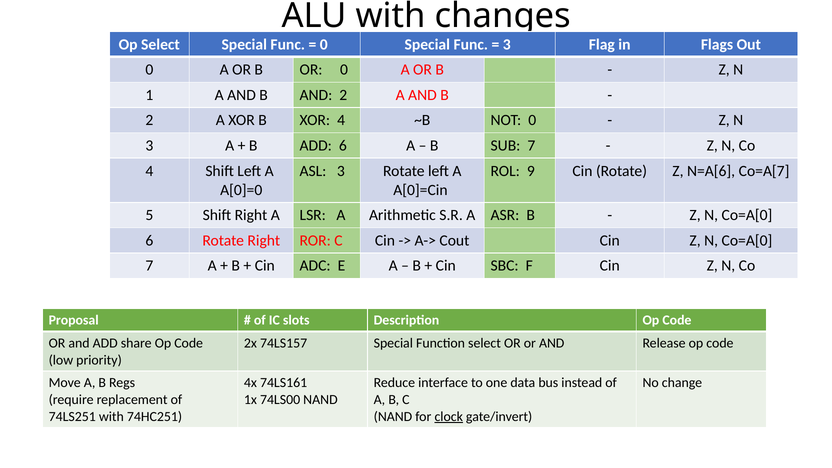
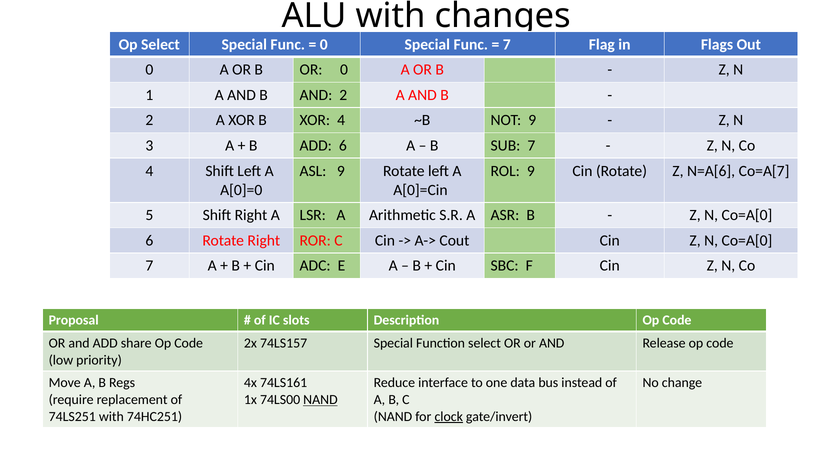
3 at (507, 44): 3 -> 7
NOT 0: 0 -> 9
ASL 3: 3 -> 9
NAND at (320, 400) underline: none -> present
